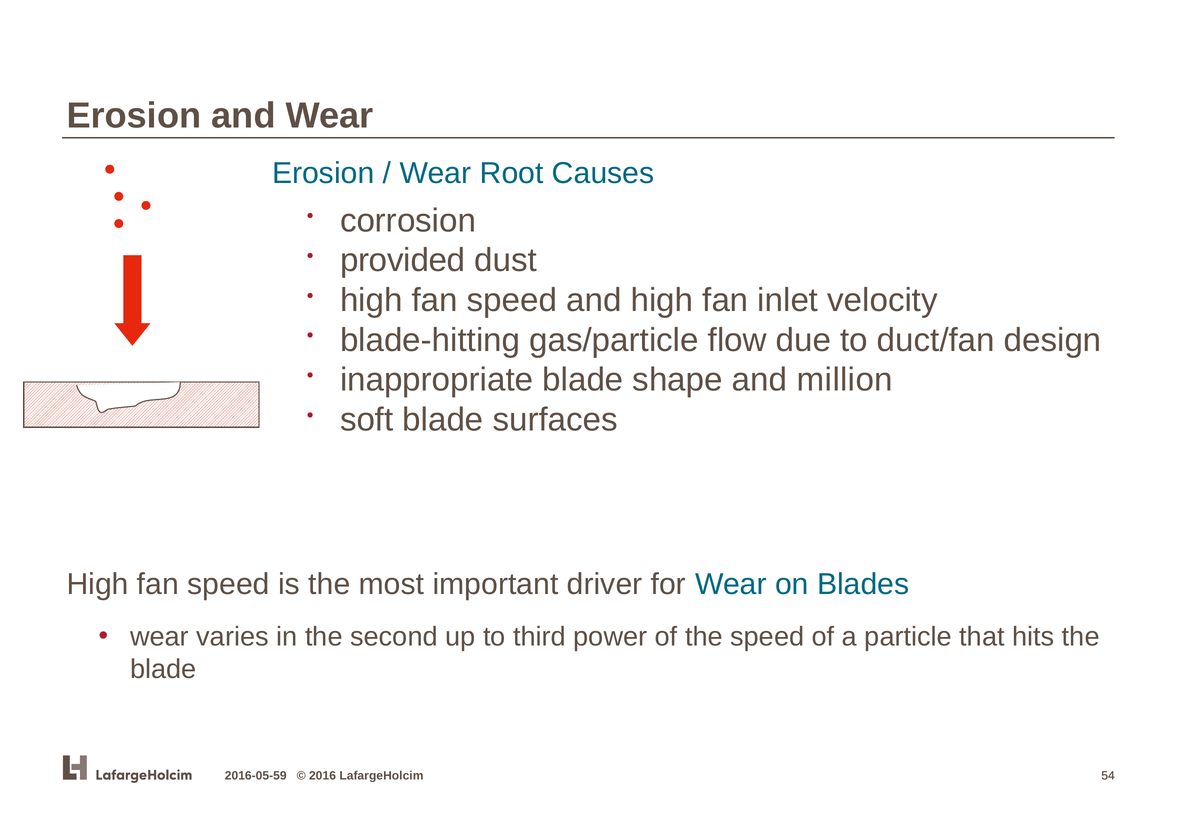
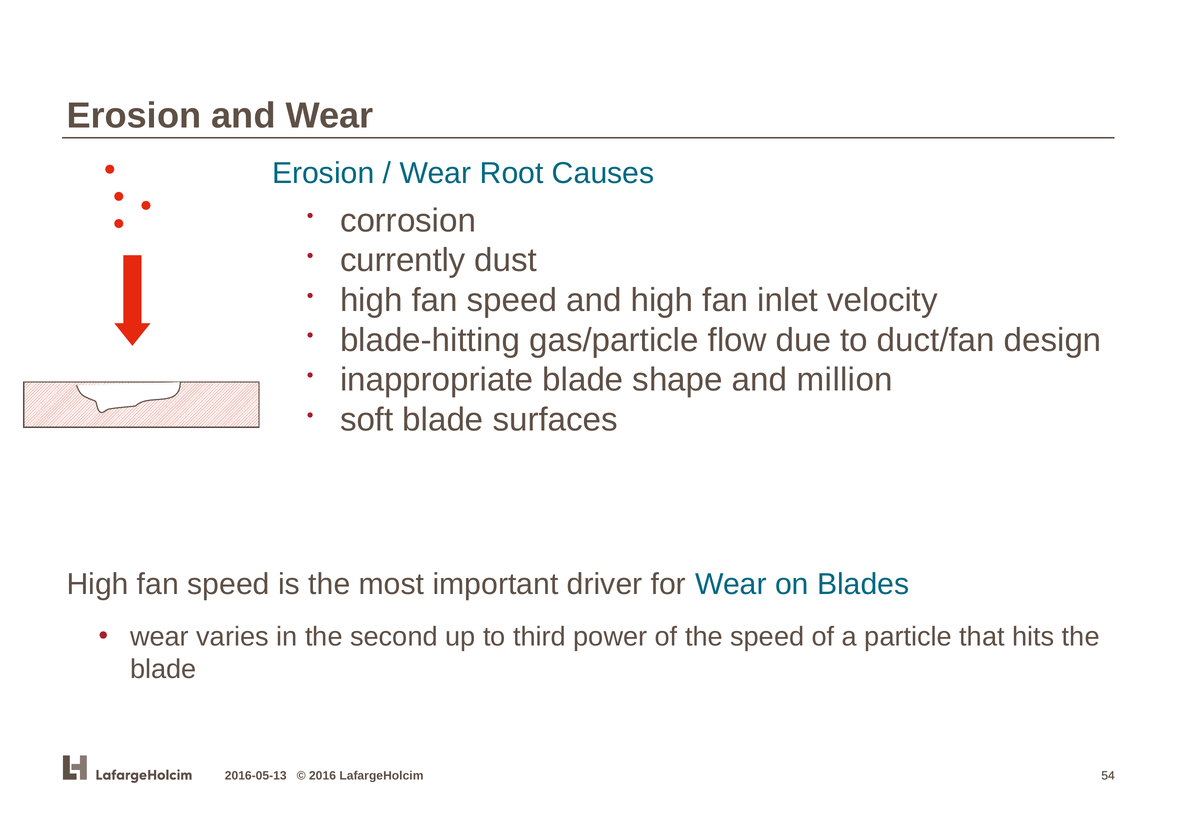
provided: provided -> currently
2016-05-59: 2016-05-59 -> 2016-05-13
